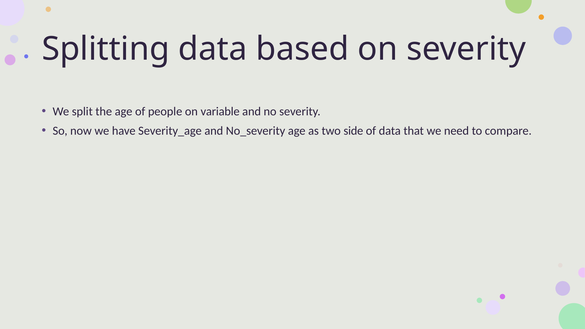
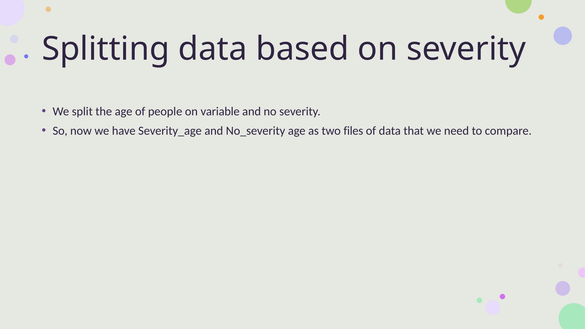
side: side -> files
